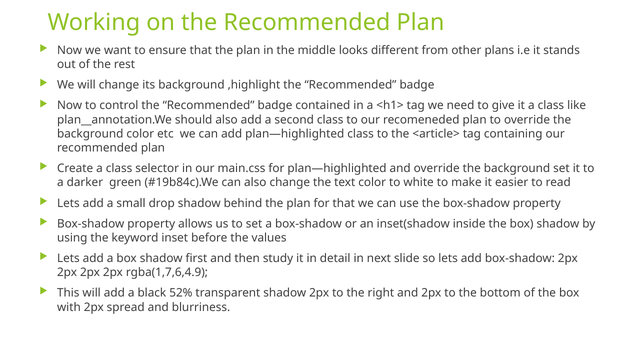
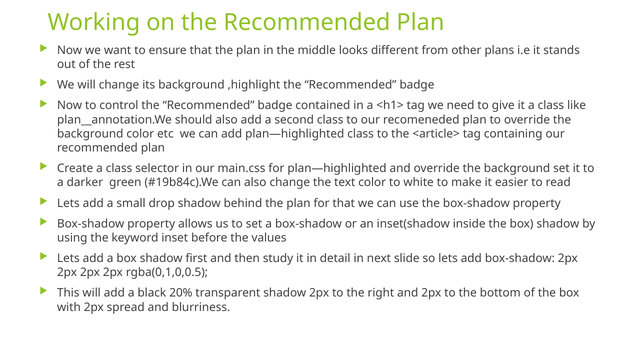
rgba(1,7,6,4.9: rgba(1,7,6,4.9 -> rgba(0,1,0,0.5
52%: 52% -> 20%
